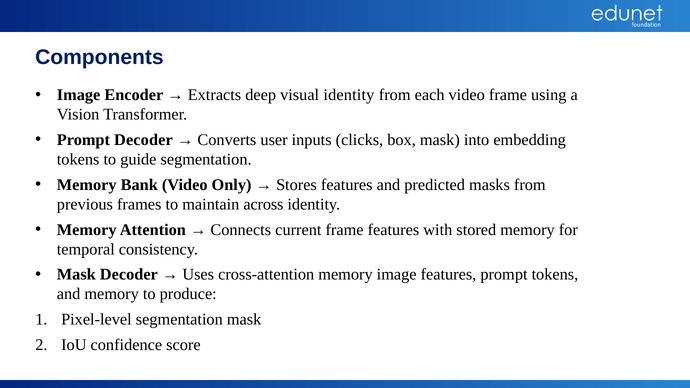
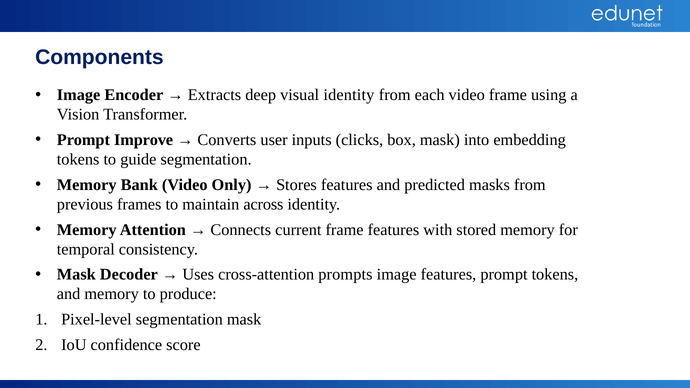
Prompt Decoder: Decoder -> Improve
cross-attention memory: memory -> prompts
